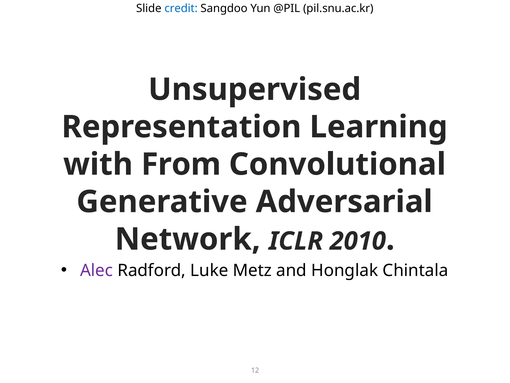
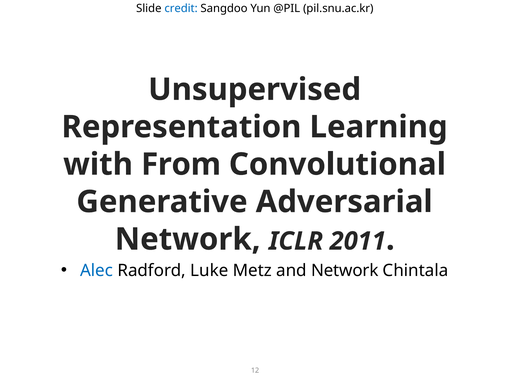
2010: 2010 -> 2011
Alec colour: purple -> blue
and Honglak: Honglak -> Network
